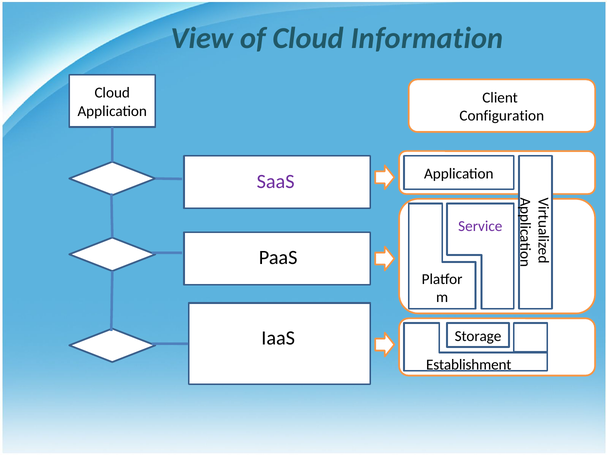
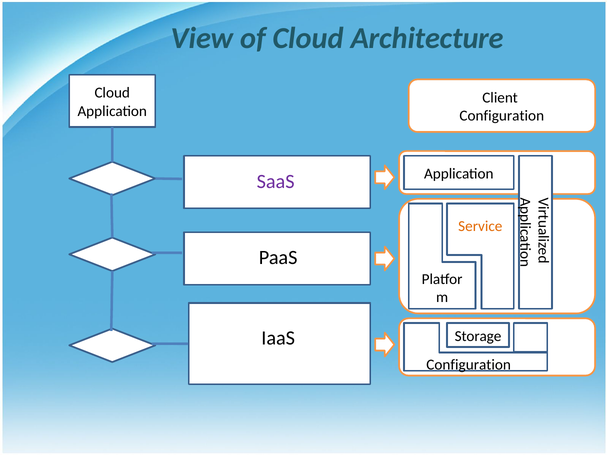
Information: Information -> Architecture
Service colour: purple -> orange
Establishment at (469, 365): Establishment -> Configuration
